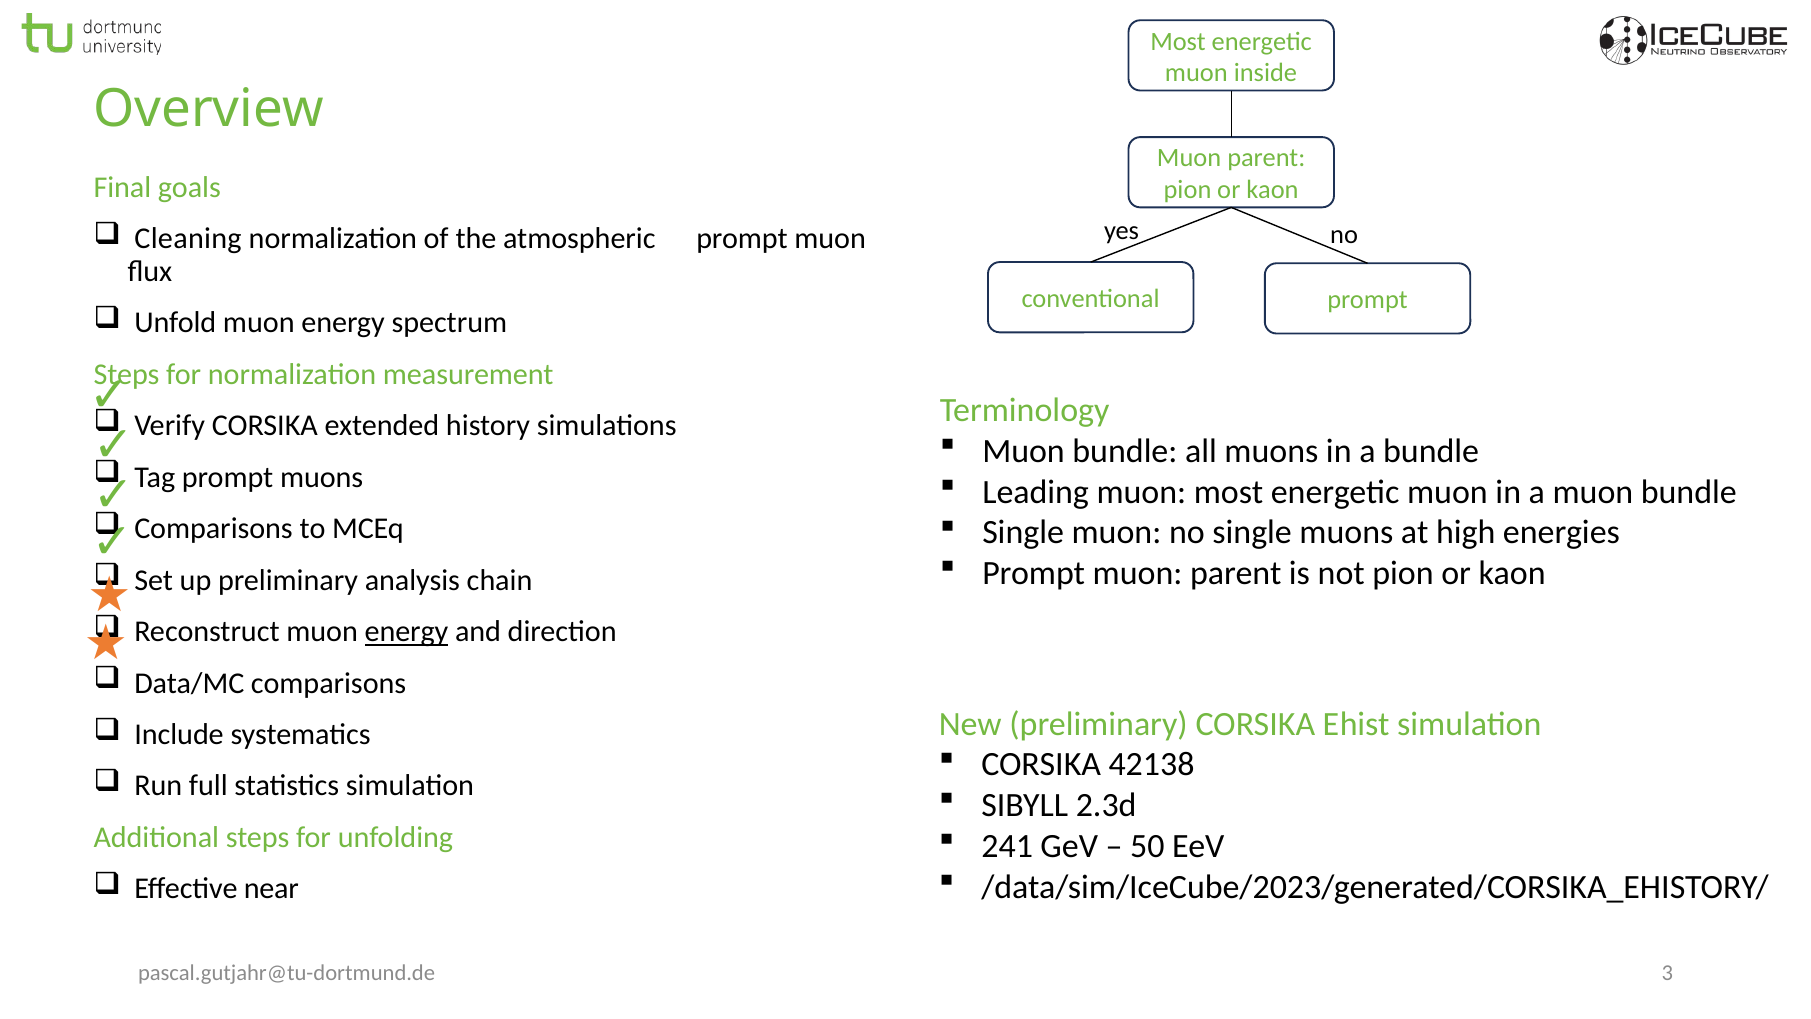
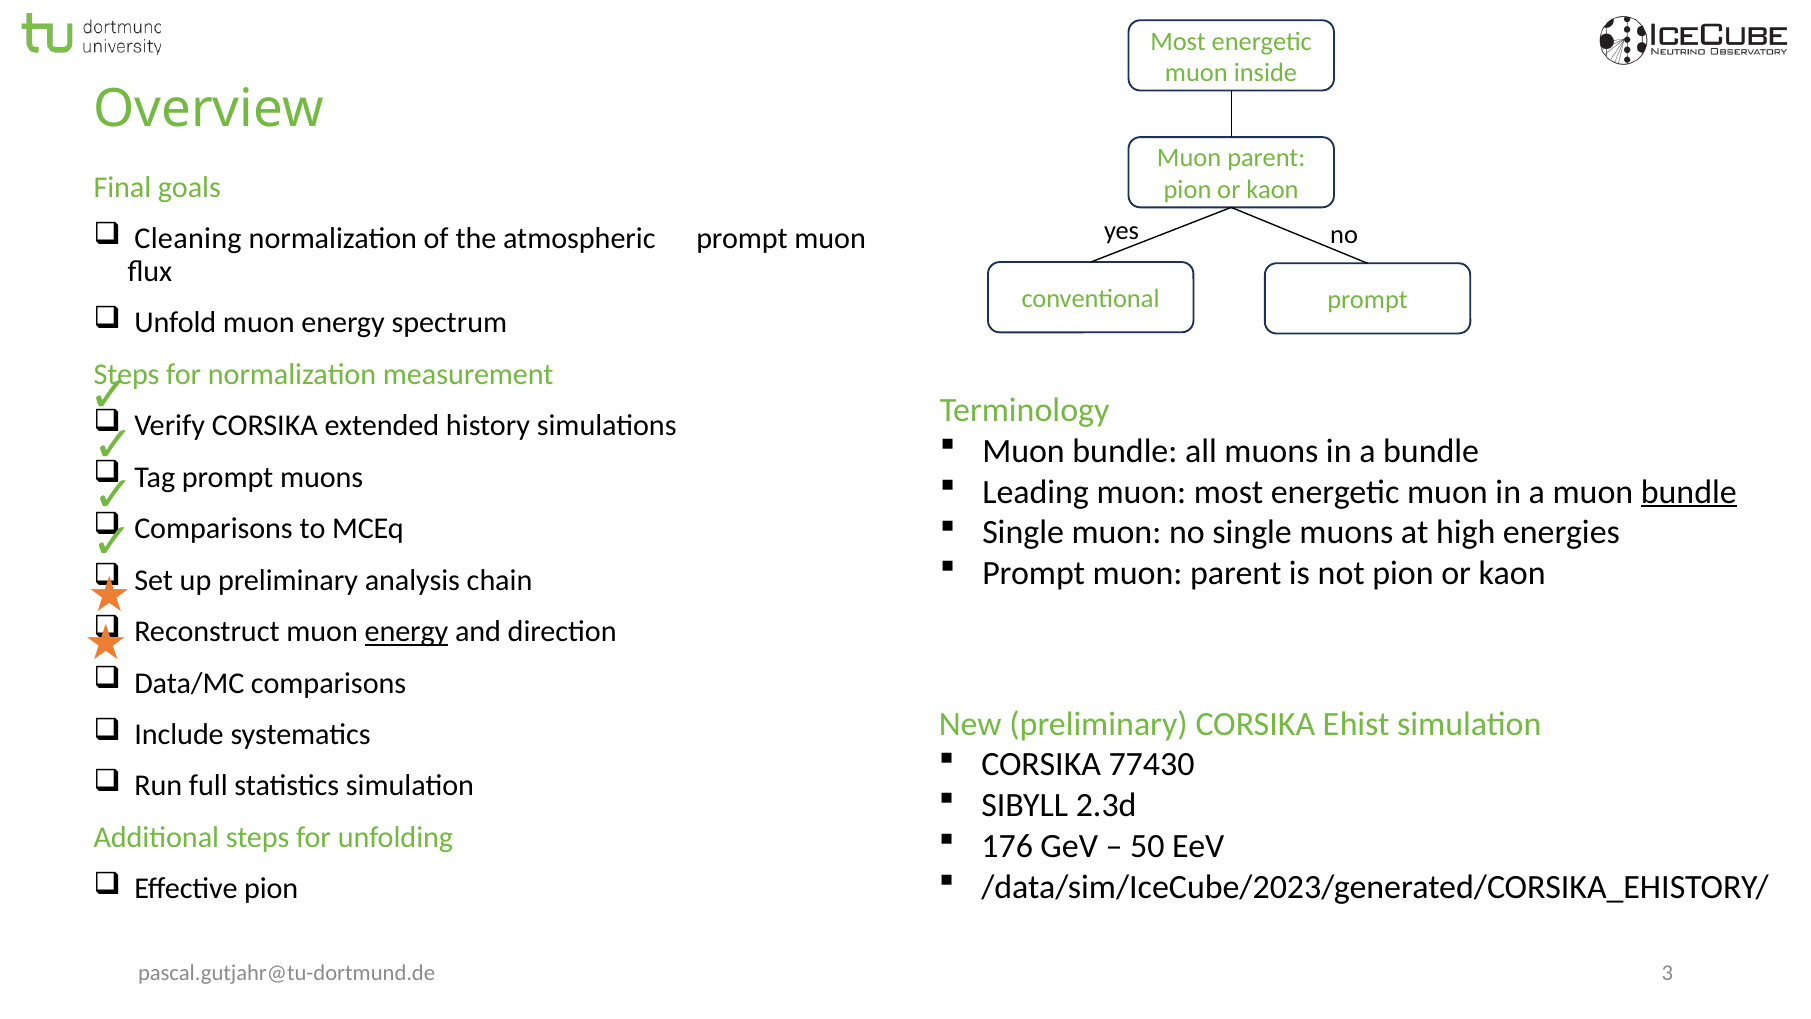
bundle at (1689, 492) underline: none -> present
42138: 42138 -> 77430
241: 241 -> 176
Effective near: near -> pion
